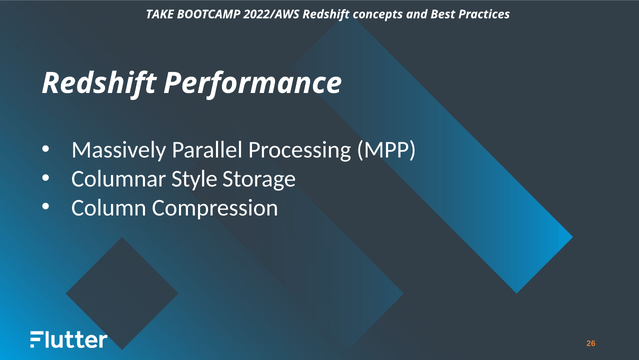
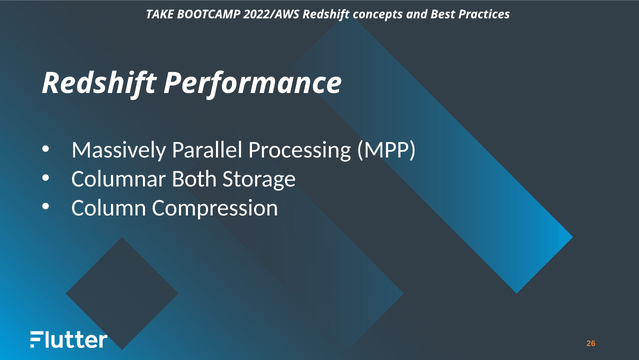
Style: Style -> Both
